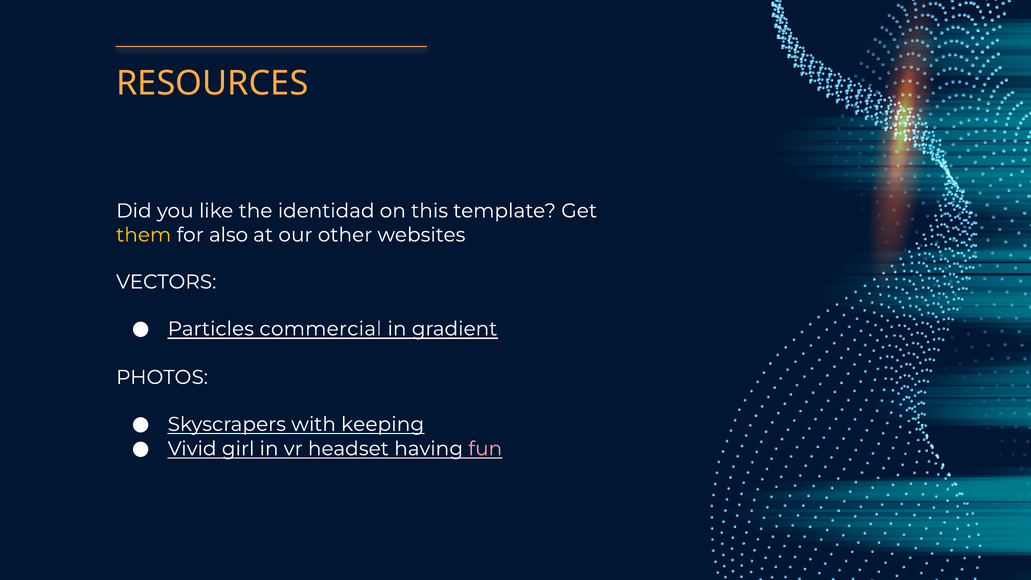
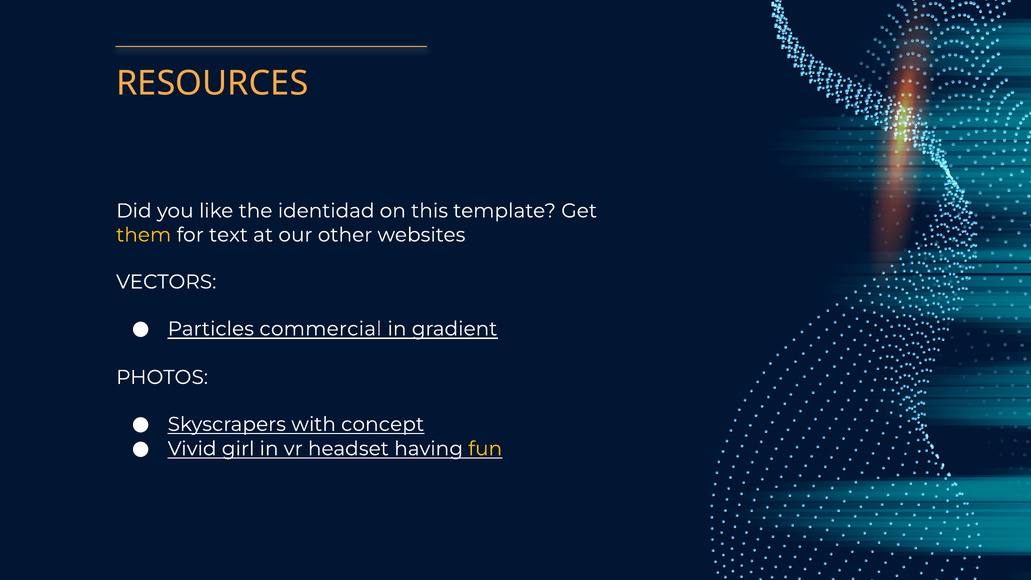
also: also -> text
keeping: keeping -> concept
fun colour: pink -> yellow
